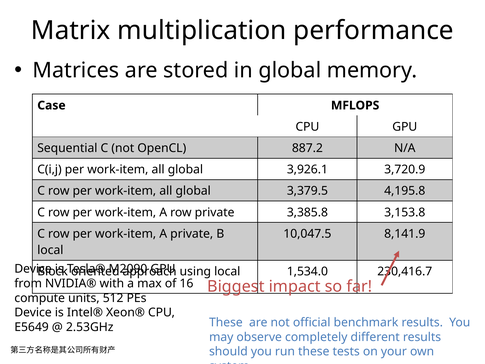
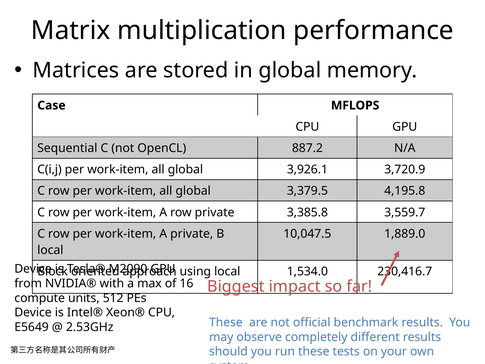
3,153.8: 3,153.8 -> 3,559.7
8,141.9: 8,141.9 -> 1,889.0
